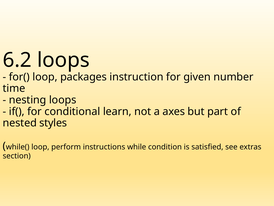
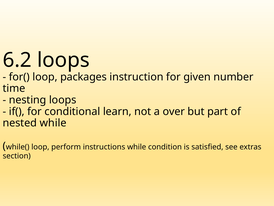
axes: axes -> over
nested styles: styles -> while
